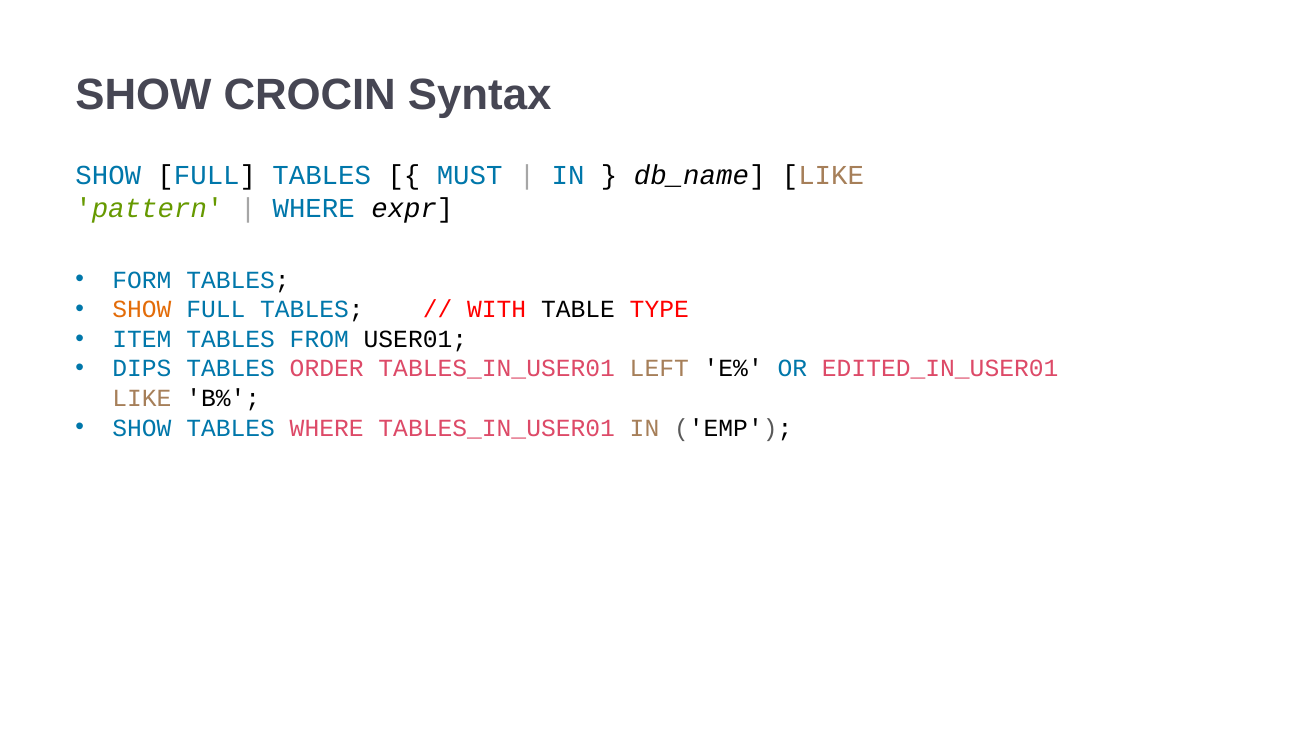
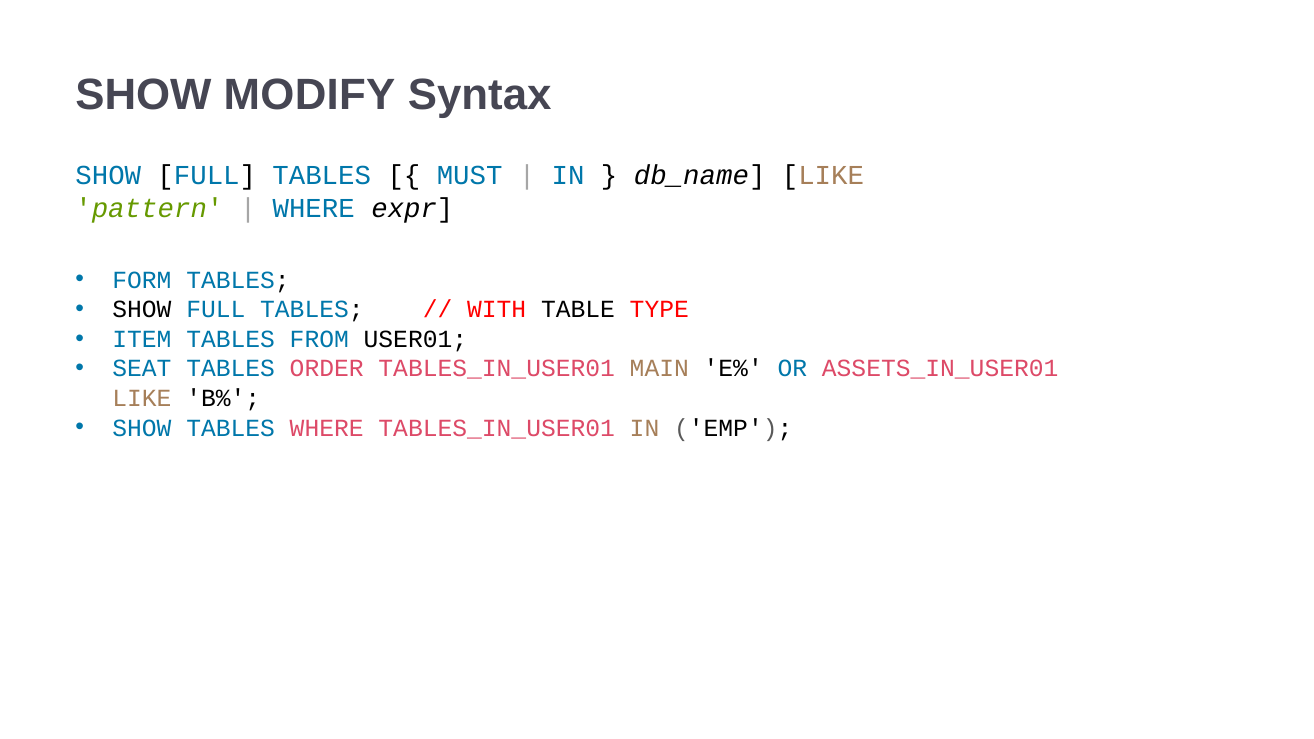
CROCIN: CROCIN -> MODIFY
SHOW at (142, 310) colour: orange -> black
DIPS: DIPS -> SEAT
LEFT: LEFT -> MAIN
EDITED_IN_USER01: EDITED_IN_USER01 -> ASSETS_IN_USER01
